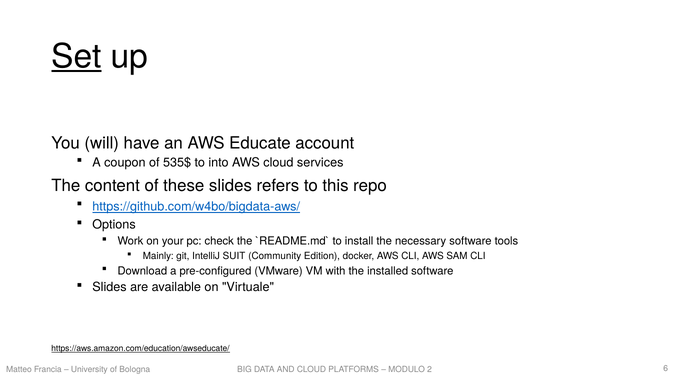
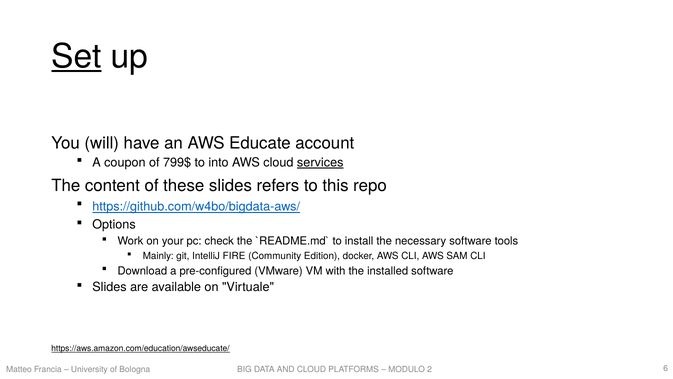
535$: 535$ -> 799$
services underline: none -> present
SUIT: SUIT -> FIRE
